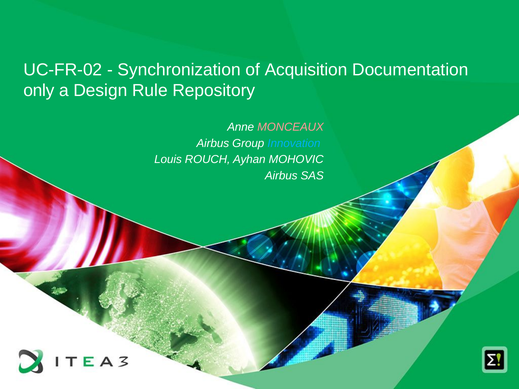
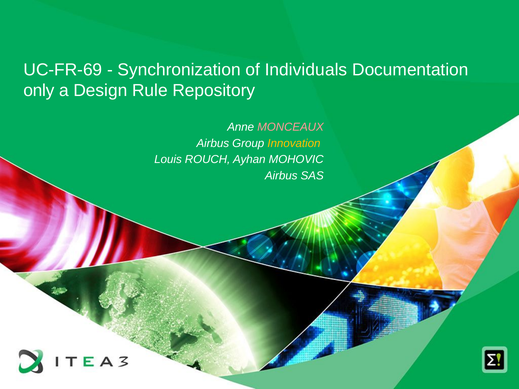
UC-FR-02: UC-FR-02 -> UC-FR-69
Acquisition: Acquisition -> Individuals
Innovation colour: light blue -> yellow
